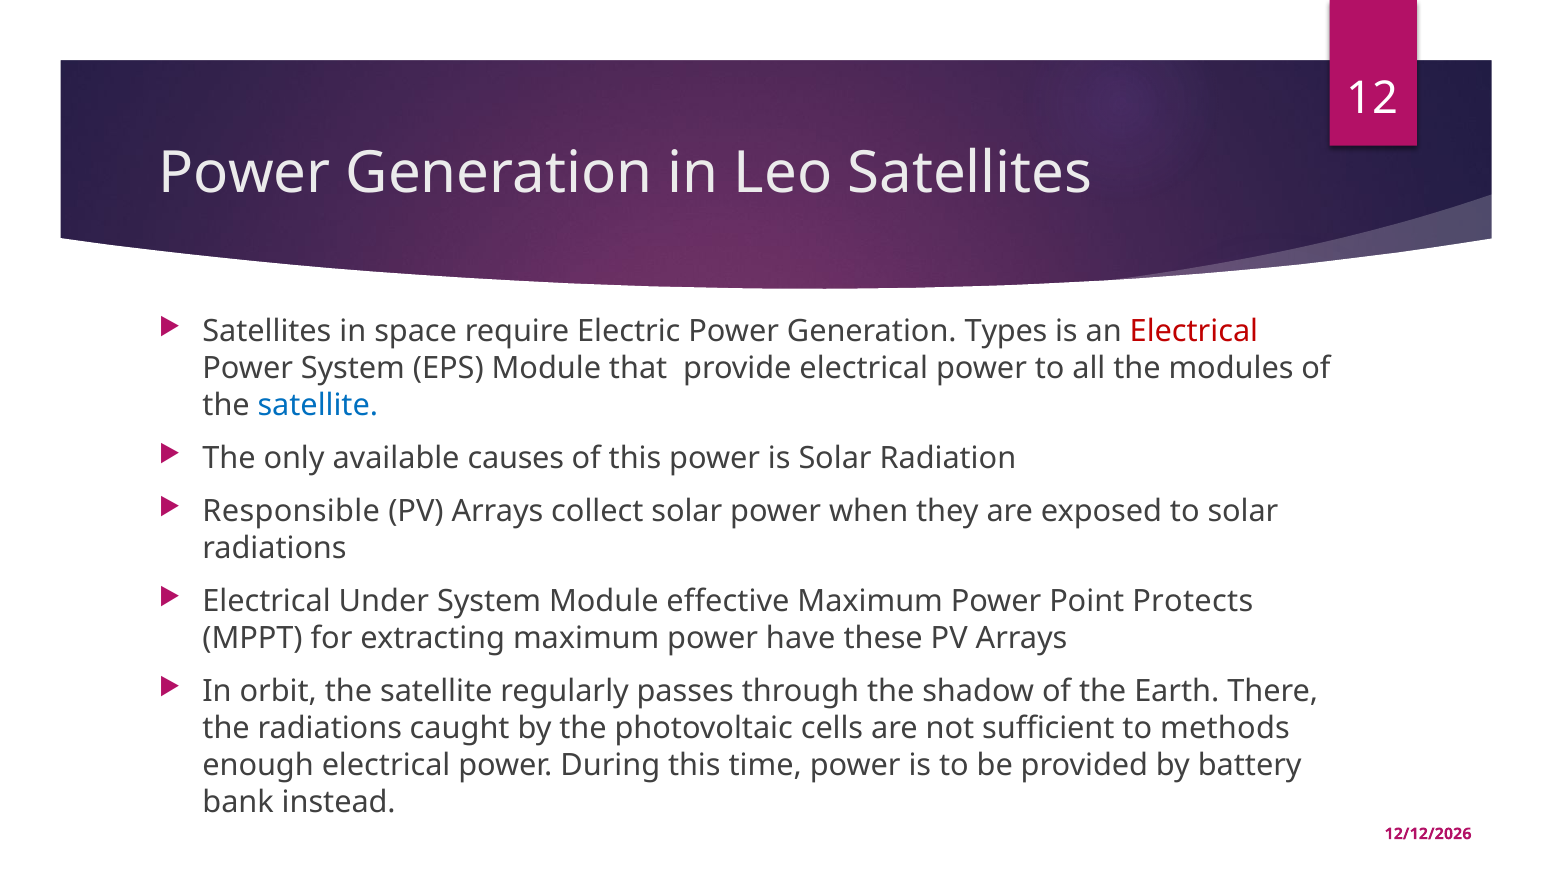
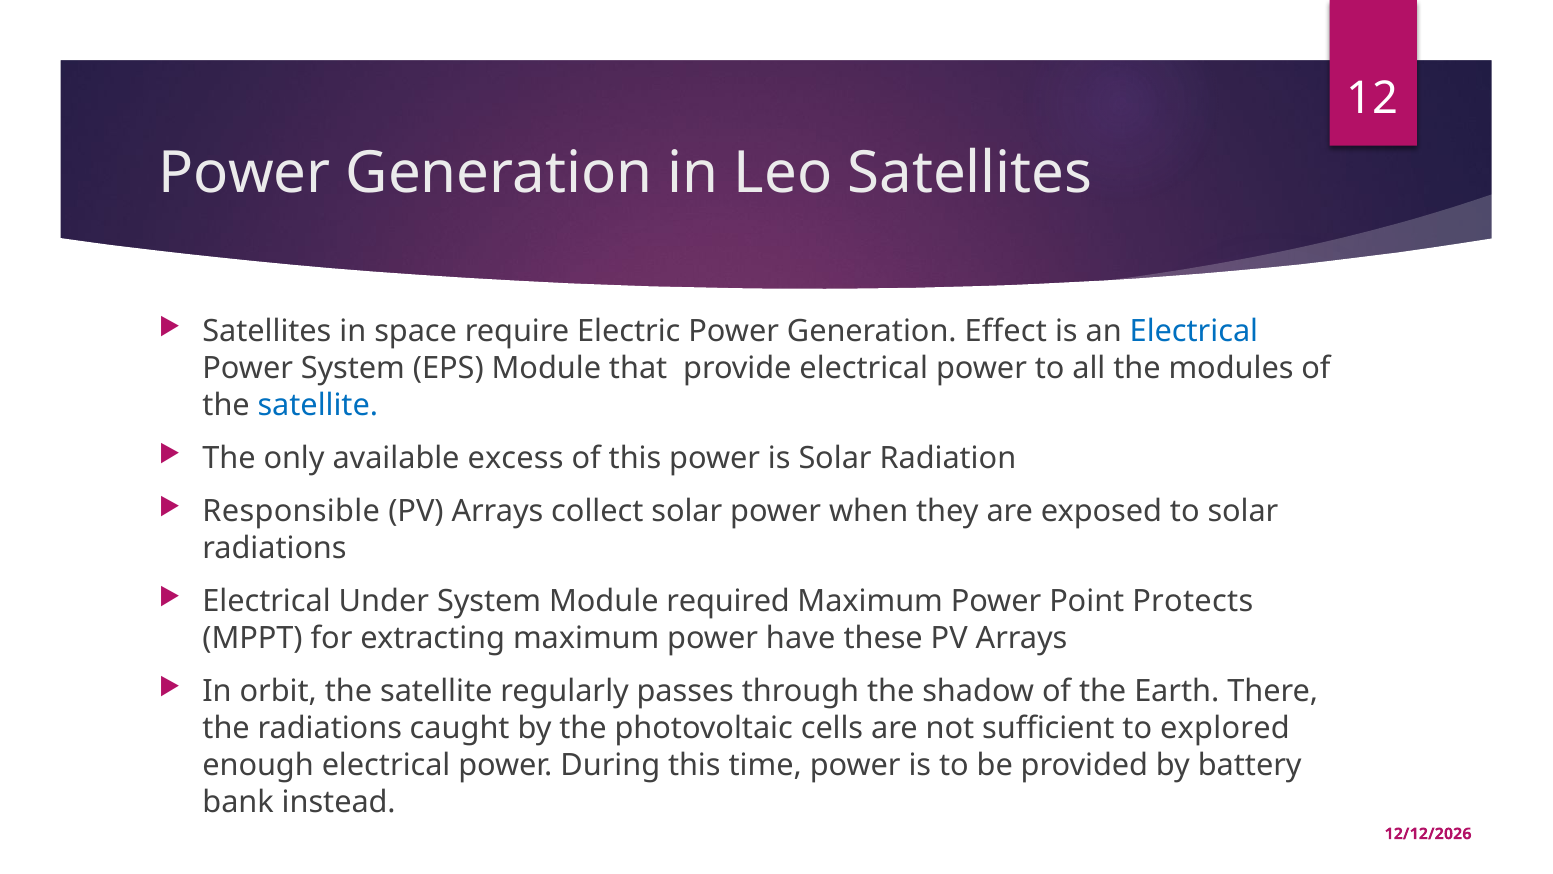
Types: Types -> Effect
Electrical at (1194, 332) colour: red -> blue
causes: causes -> excess
effective: effective -> required
methods: methods -> explored
